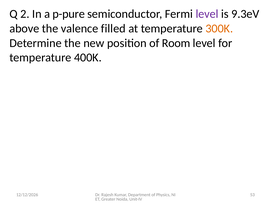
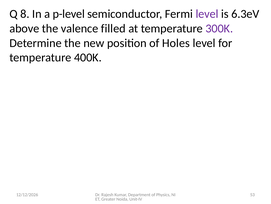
2: 2 -> 8
p-pure: p-pure -> p-level
9.3eV: 9.3eV -> 6.3eV
300K colour: orange -> purple
Room: Room -> Holes
